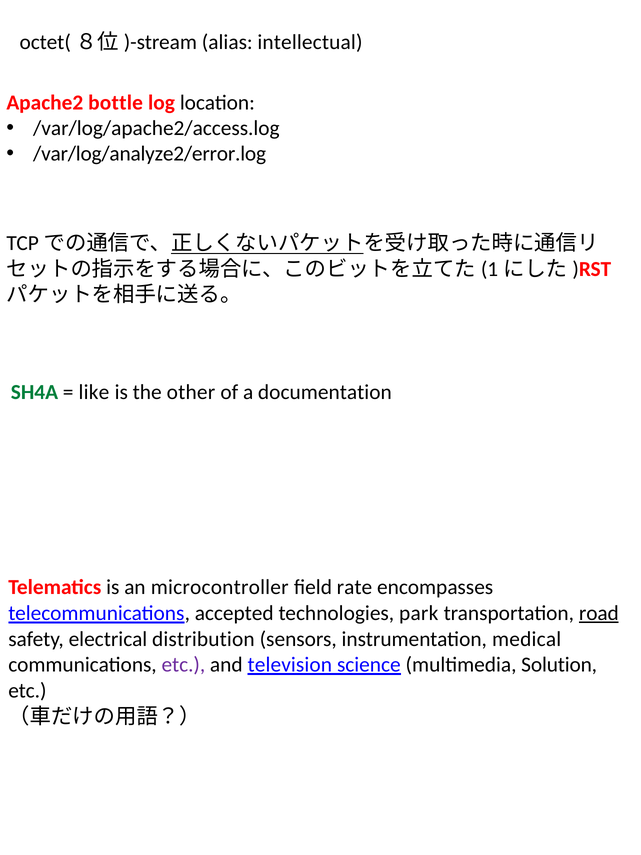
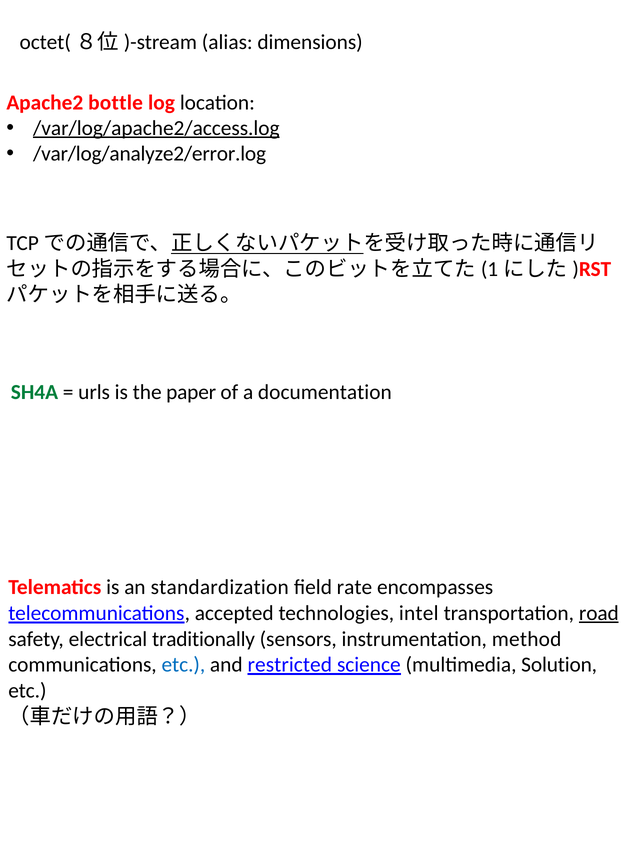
intellectual: intellectual -> dimensions
/var/log/apache2/access.log underline: none -> present
like: like -> urls
other: other -> paper
microcontroller: microcontroller -> standardization
park: park -> intel
distribution: distribution -> traditionally
medical: medical -> method
etc at (183, 665) colour: purple -> blue
television: television -> restricted
